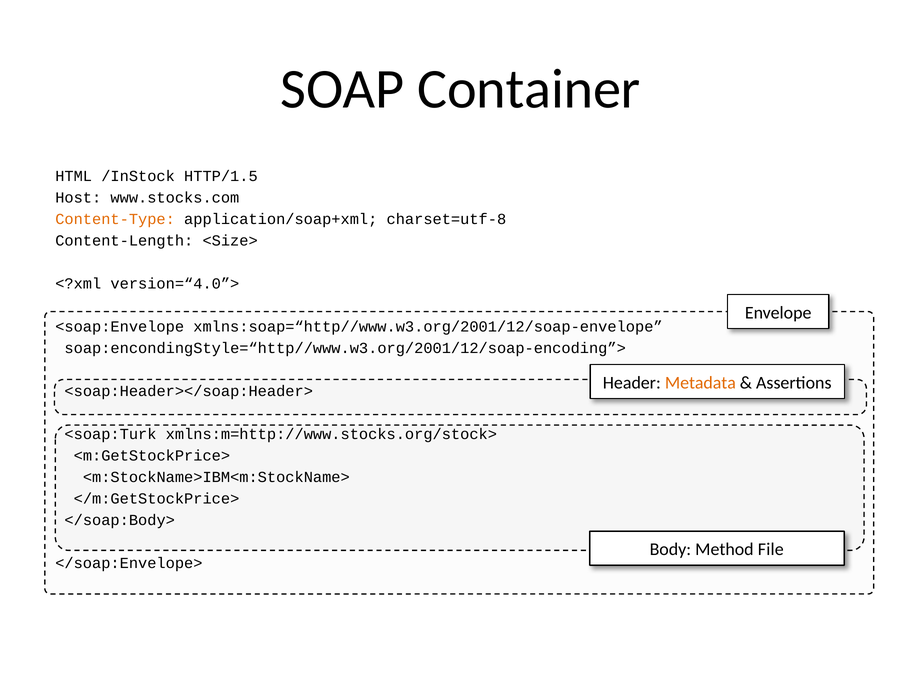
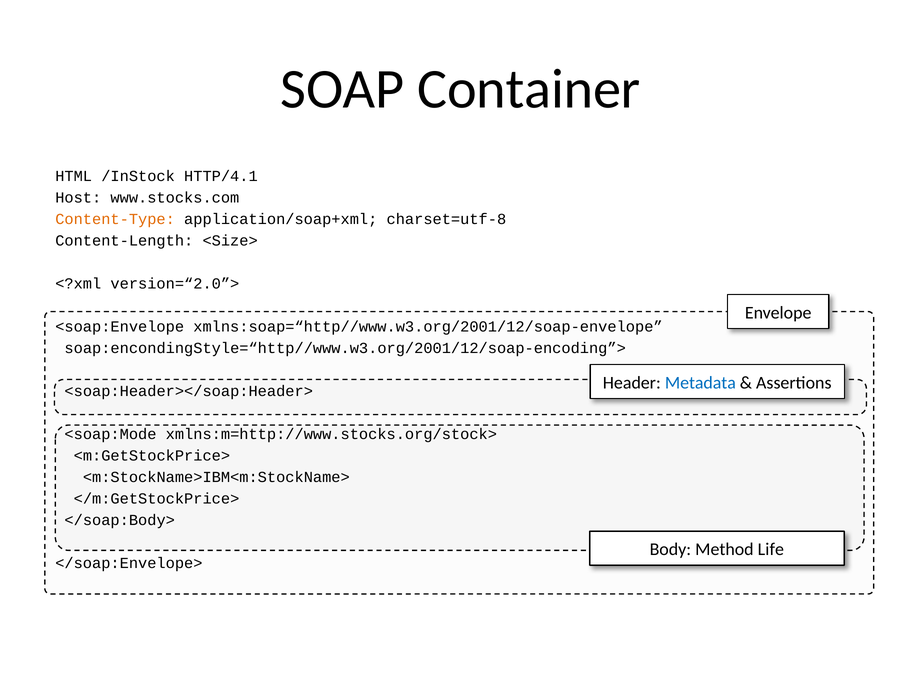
HTTP/1.5: HTTP/1.5 -> HTTP/4.1
version=“4.0”>: version=“4.0”> -> version=“2.0”>
Metadata colour: orange -> blue
<soap:Turk: <soap:Turk -> <soap:Mode
File: File -> Life
